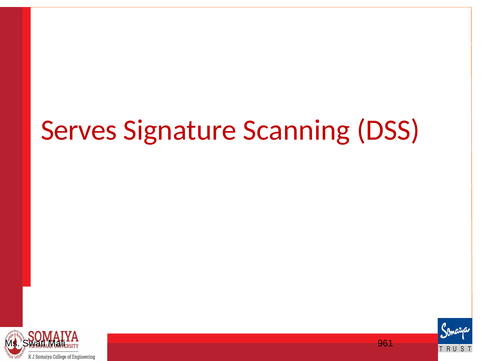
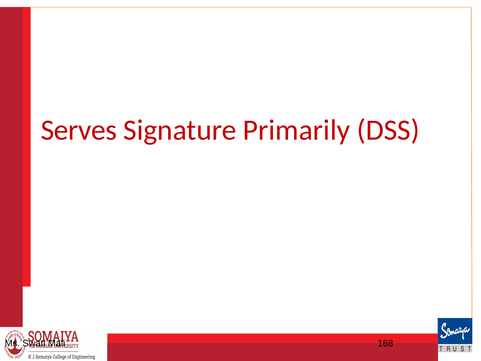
Scanning: Scanning -> Primarily
961: 961 -> 168
